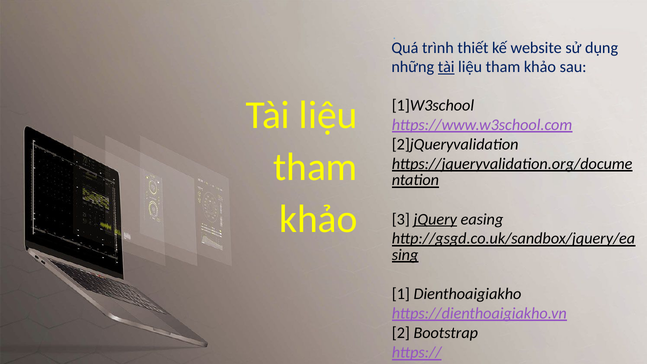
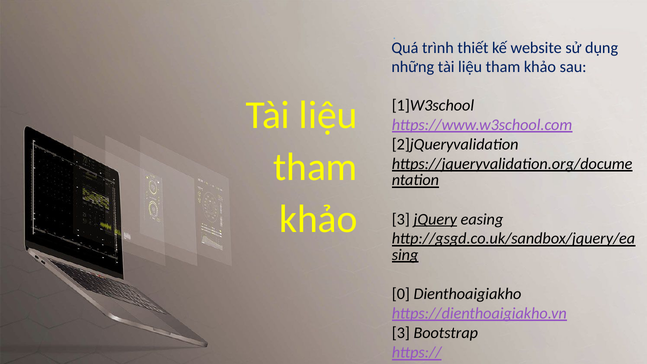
tài at (446, 67) underline: present -> none
1: 1 -> 0
2 at (401, 333): 2 -> 3
